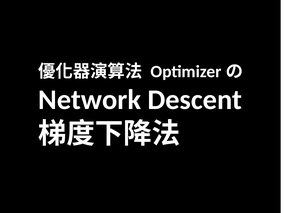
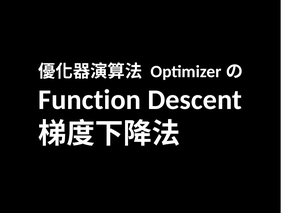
Network: Network -> Function
